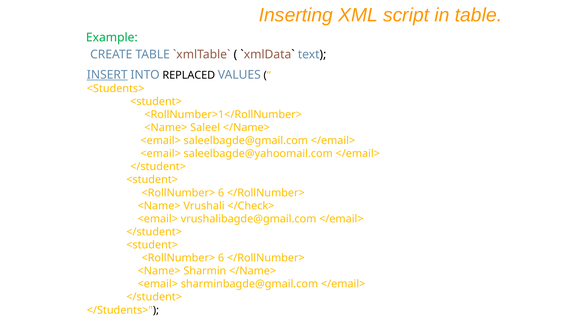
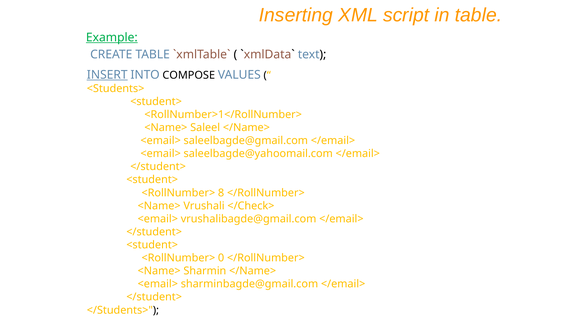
Example underline: none -> present
REPLACED: REPLACED -> COMPOSE
6 at (221, 193): 6 -> 8
6 at (221, 258): 6 -> 0
